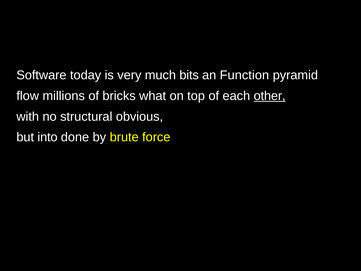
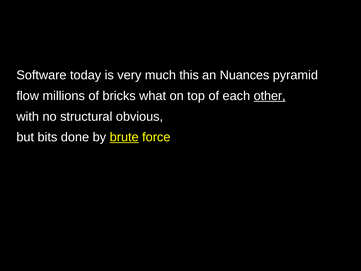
bits: bits -> this
Function: Function -> Nuances
into: into -> bits
brute underline: none -> present
